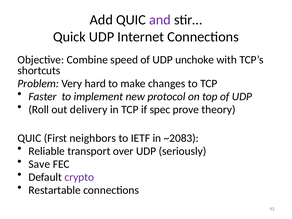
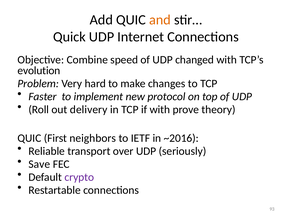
and colour: purple -> orange
unchoke: unchoke -> changed
shortcuts: shortcuts -> evolution
if spec: spec -> with
~2083: ~2083 -> ~2016
